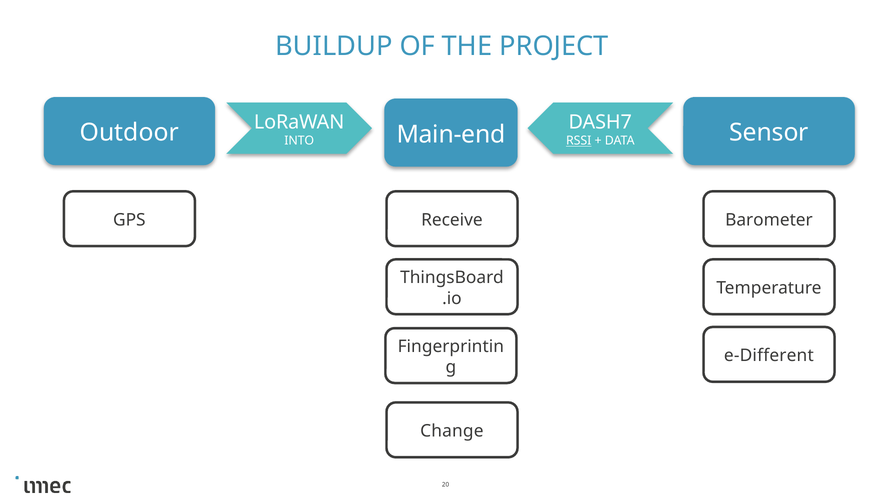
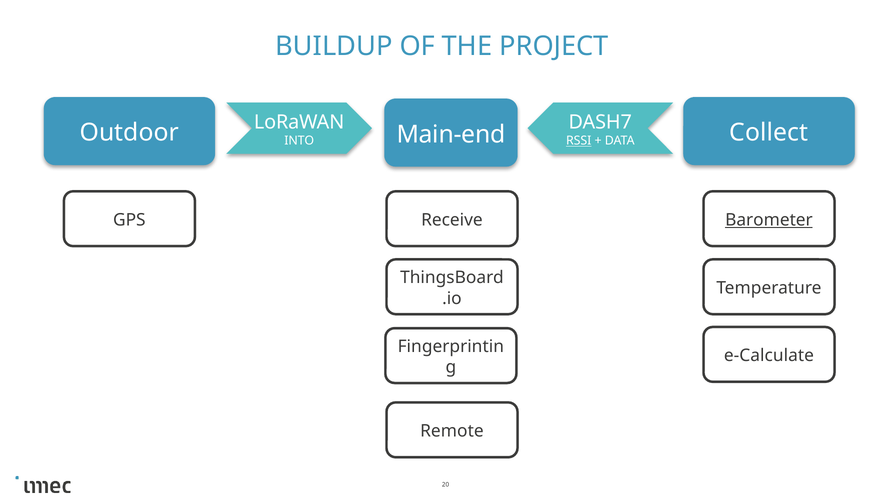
Sensor: Sensor -> Collect
Barometer underline: none -> present
e-Different: e-Different -> e-Calculate
Change: Change -> Remote
